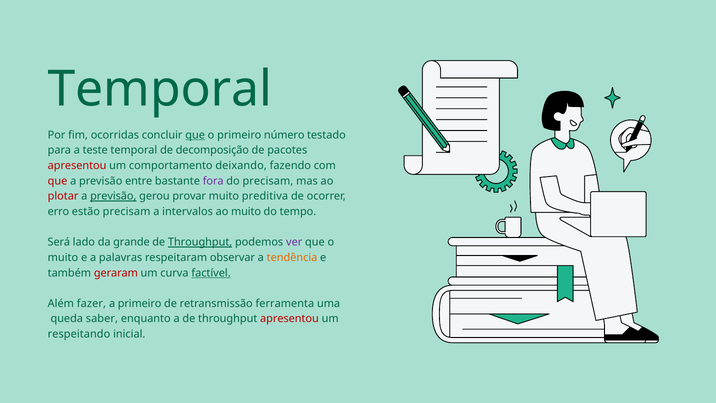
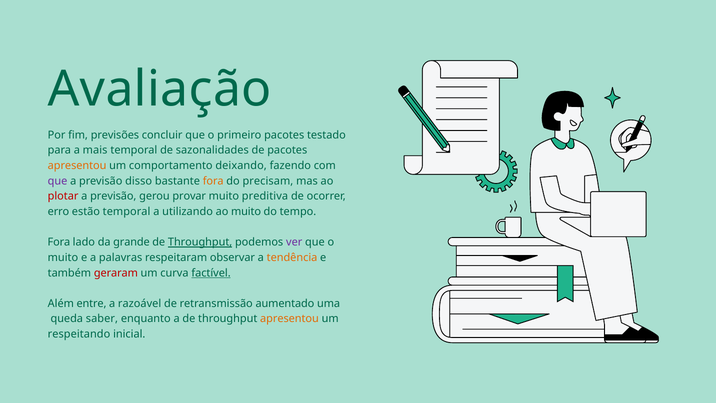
Temporal at (160, 89): Temporal -> Avaliação
ocorridas: ocorridas -> previsões
que at (195, 135) underline: present -> none
primeiro número: número -> pacotes
teste: teste -> mais
decomposição: decomposição -> sazonalidades
apresentou at (77, 165) colour: red -> orange
que at (58, 181) colour: red -> purple
entre: entre -> disso
fora at (213, 181) colour: purple -> orange
previsão at (113, 196) underline: present -> none
estão precisam: precisam -> temporal
intervalos: intervalos -> utilizando
Será at (59, 242): Será -> Fora
fazer: fazer -> entre
a primeiro: primeiro -> razoável
ferramenta: ferramenta -> aumentado
apresentou at (289, 319) colour: red -> orange
